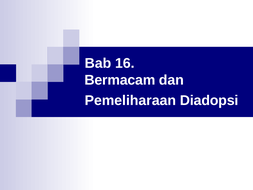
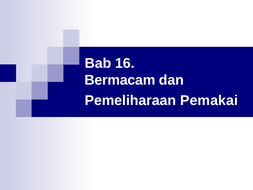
Diadopsi: Diadopsi -> Pemakai
